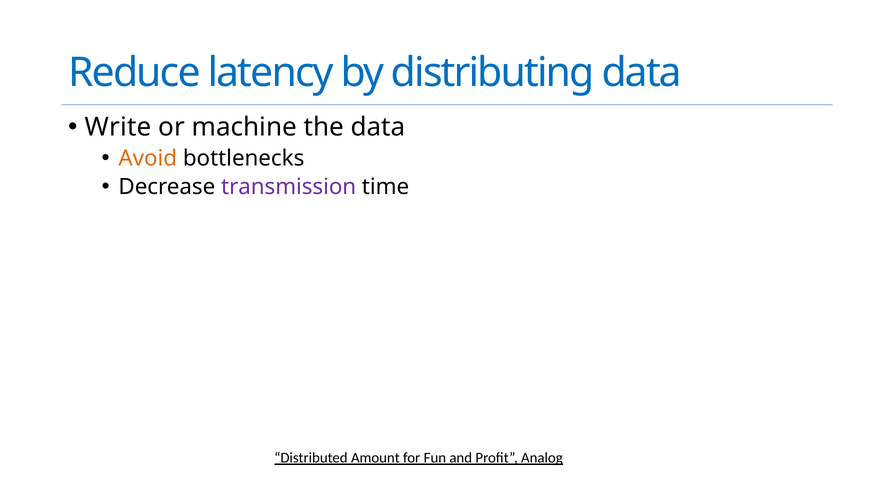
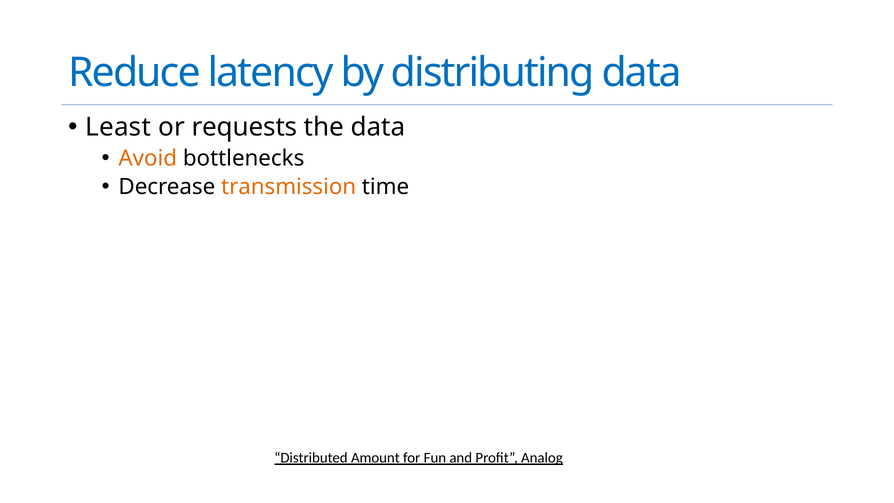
Write: Write -> Least
machine: machine -> requests
transmission colour: purple -> orange
